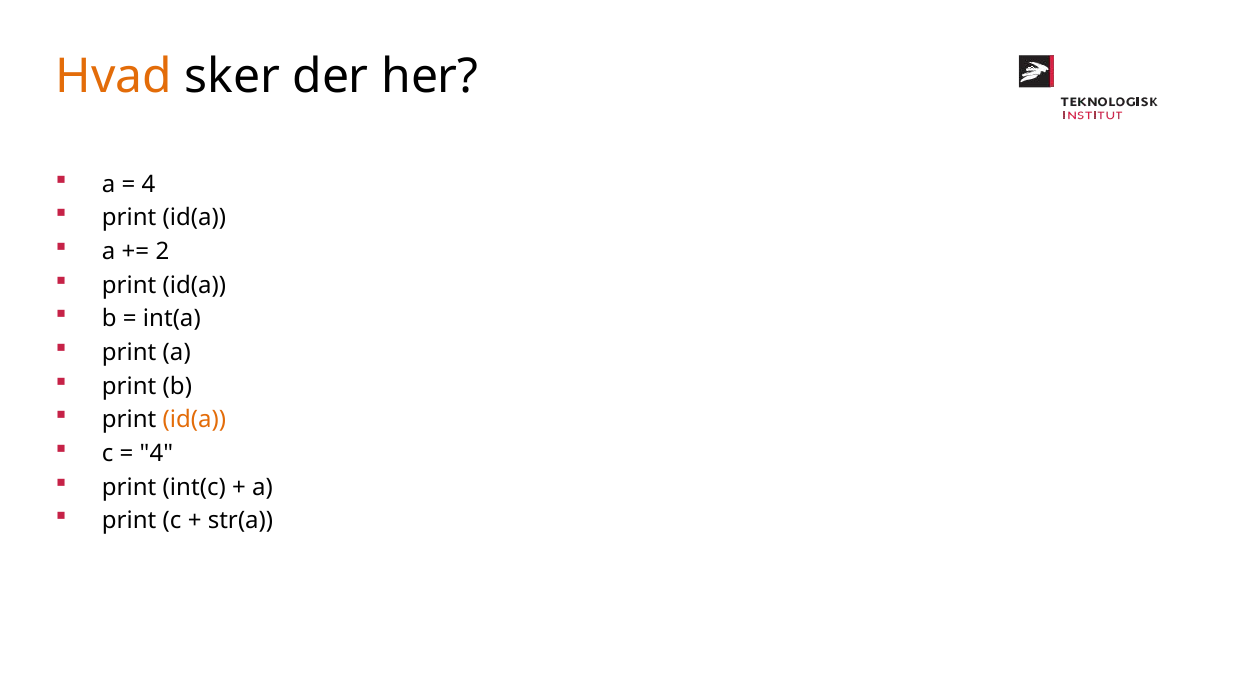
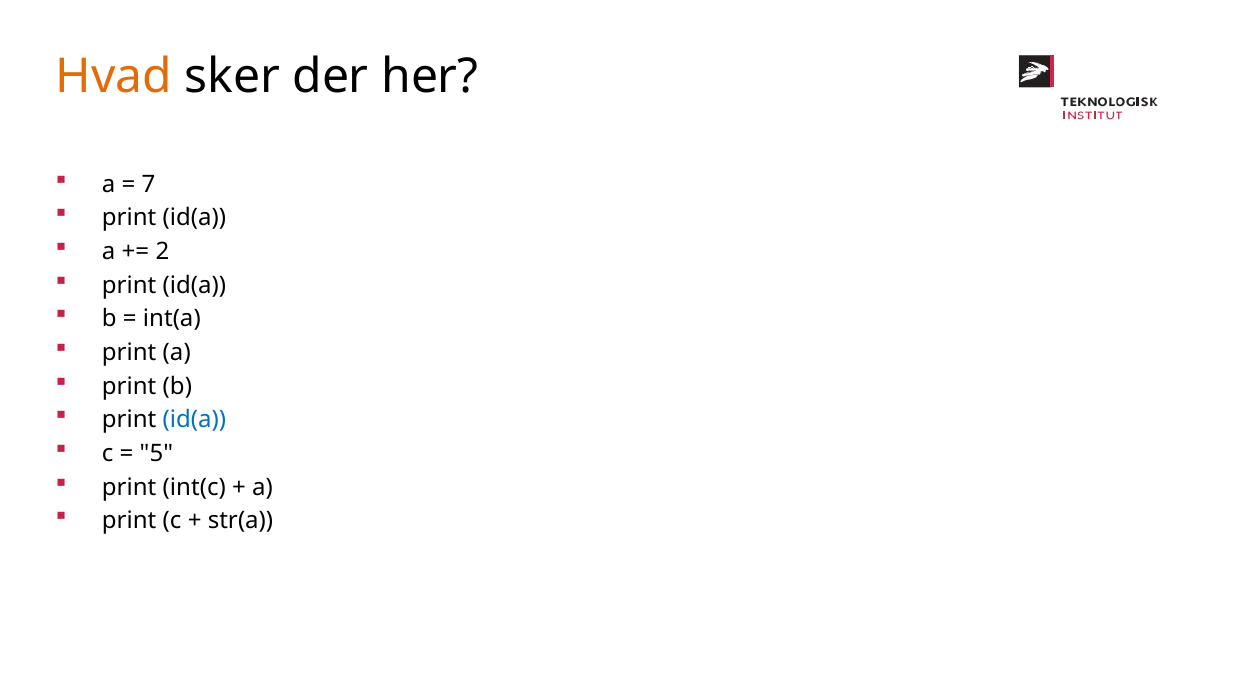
4 at (149, 184): 4 -> 7
id(a at (194, 420) colour: orange -> blue
4 at (156, 454): 4 -> 5
